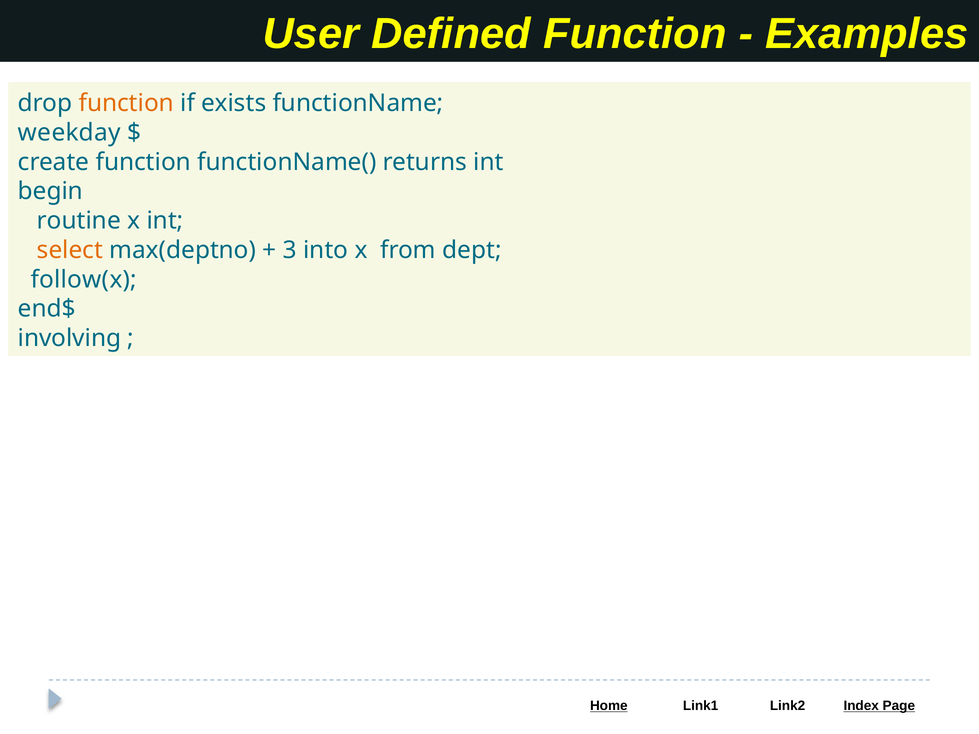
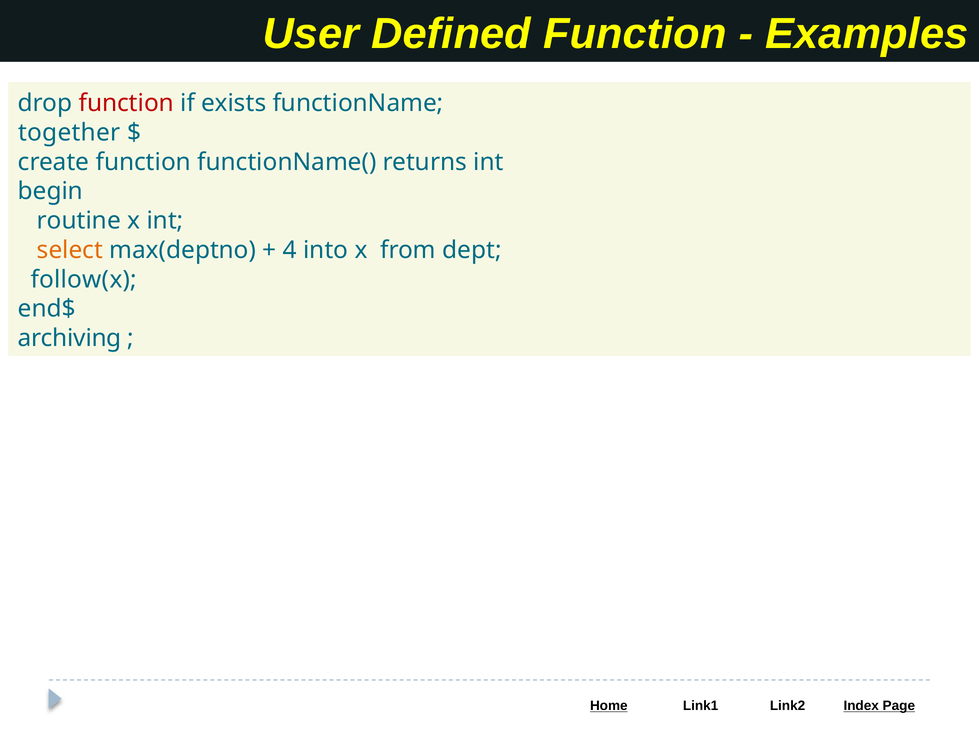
function at (126, 103) colour: orange -> red
weekday: weekday -> together
3: 3 -> 4
involving: involving -> archiving
